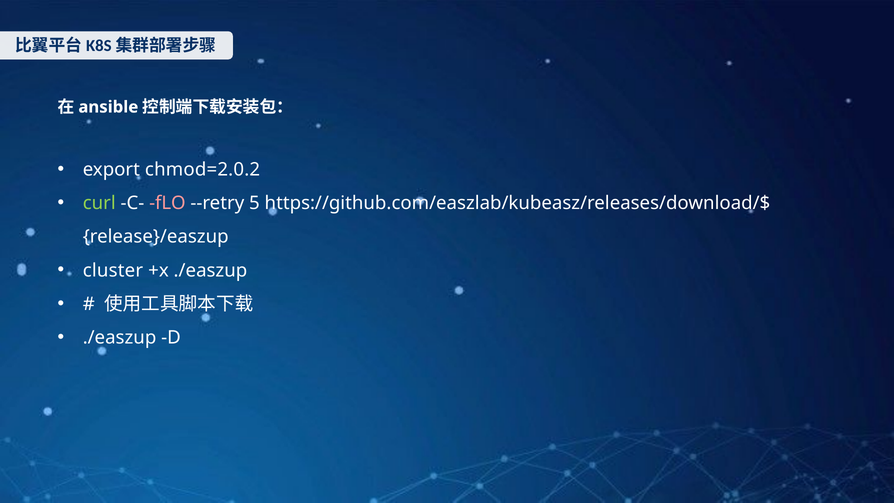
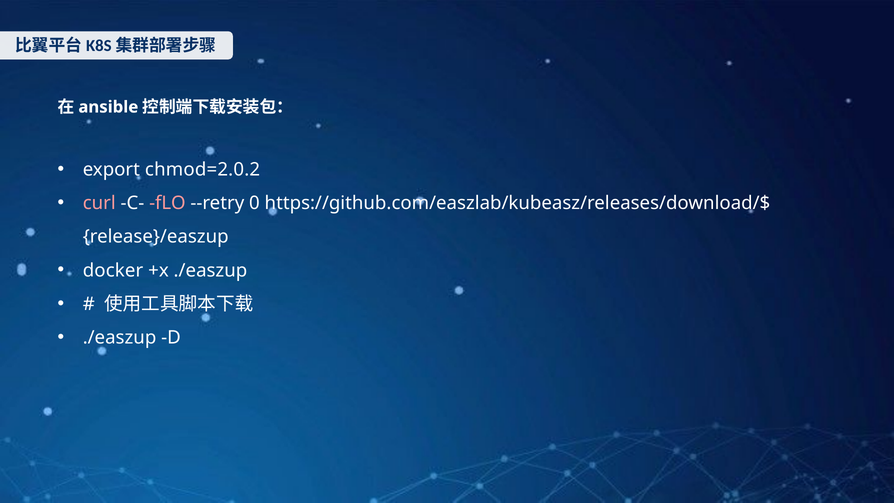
curl colour: light green -> pink
5: 5 -> 0
cluster: cluster -> docker
